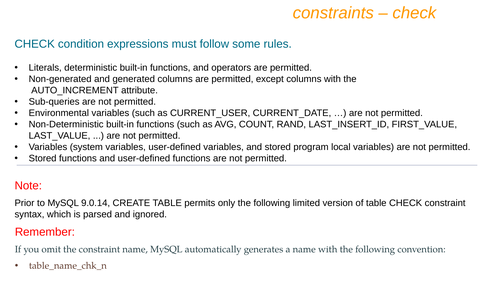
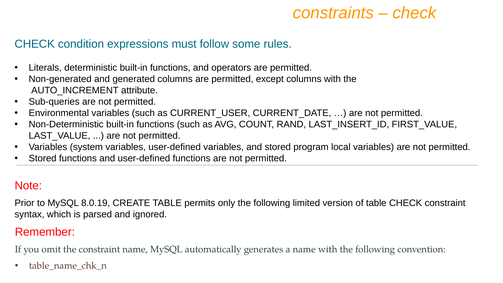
9.0.14: 9.0.14 -> 8.0.19
